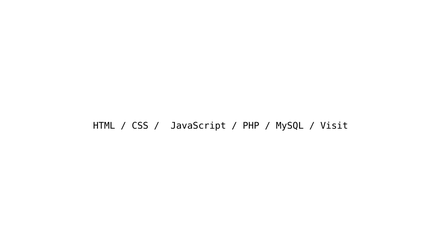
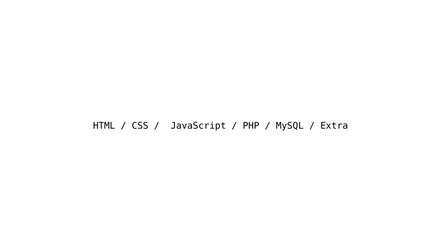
Visit: Visit -> Extra
